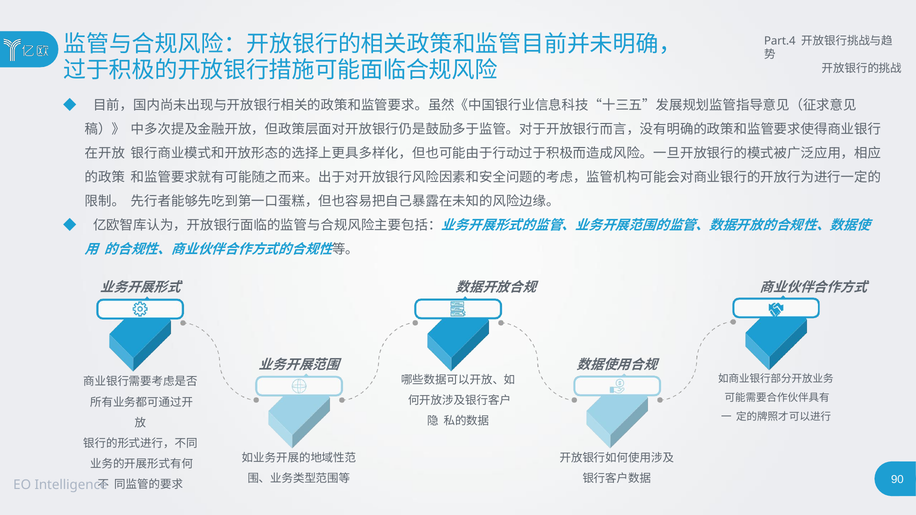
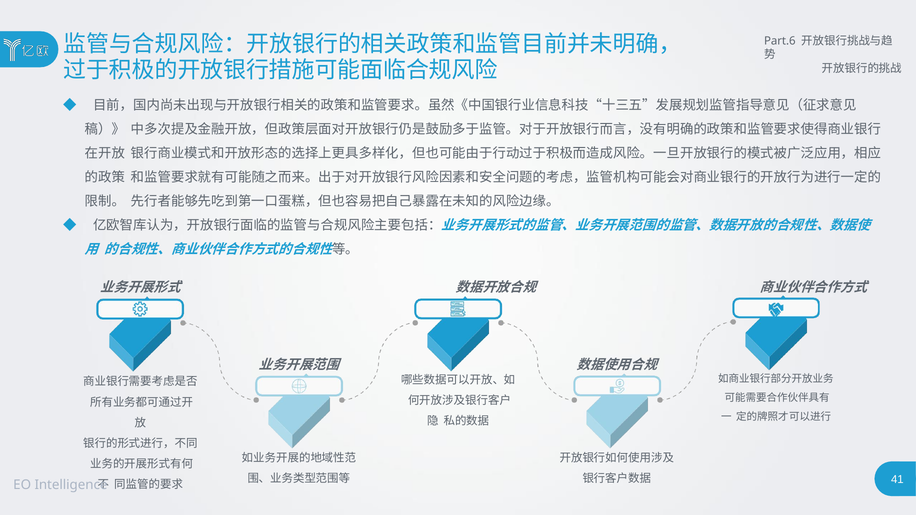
Part.4: Part.4 -> Part.6
90: 90 -> 41
